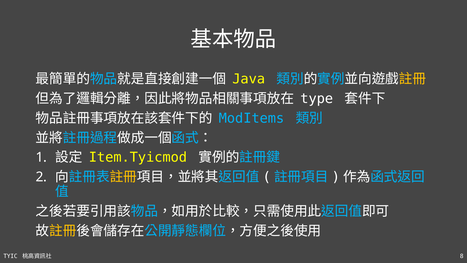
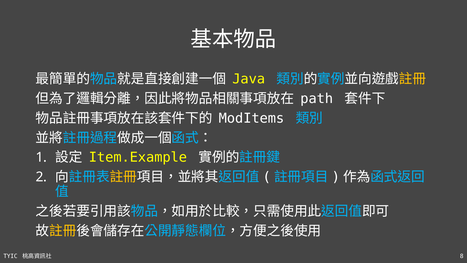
type: type -> path
ModItems colour: light blue -> white
Item.Tyicmod: Item.Tyicmod -> Item.Example
